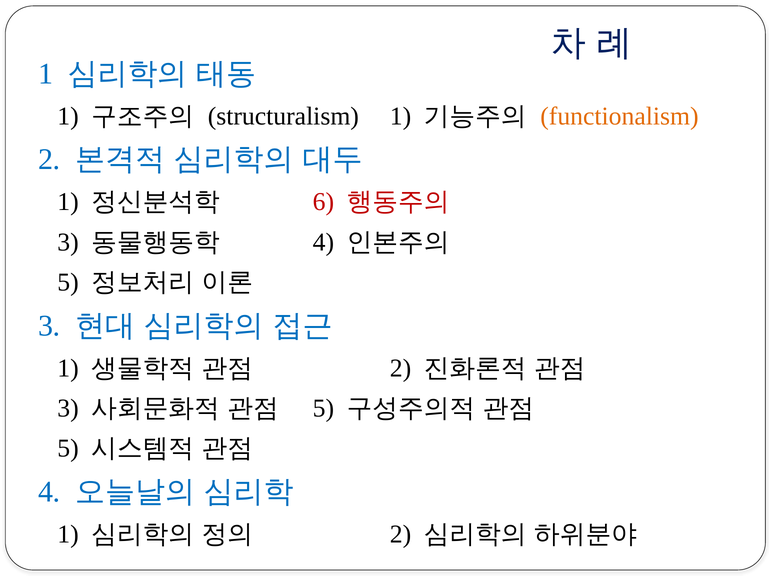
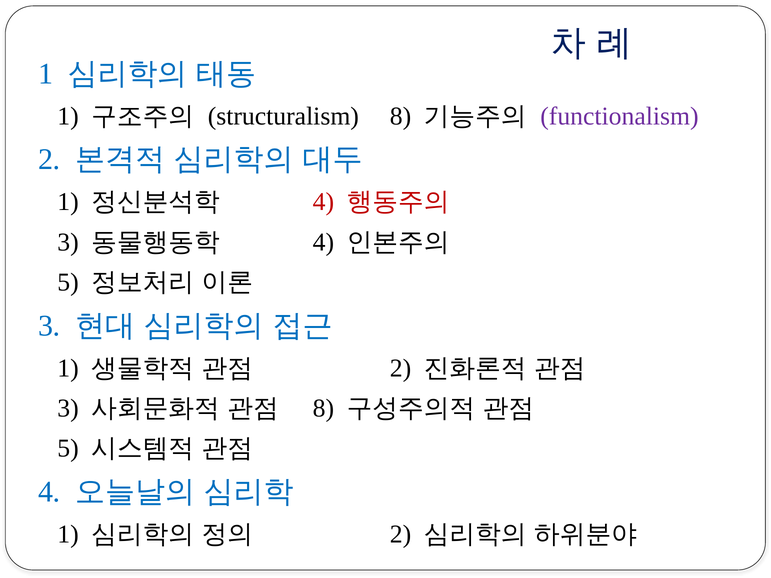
structuralism 1: 1 -> 8
functionalism colour: orange -> purple
6 at (323, 202): 6 -> 4
5 at (323, 408): 5 -> 8
